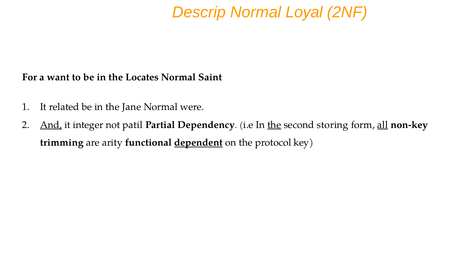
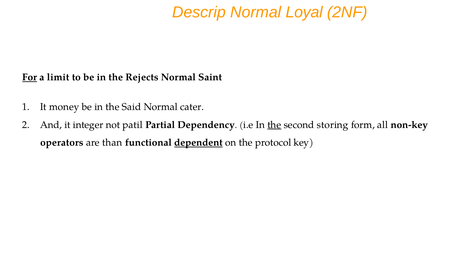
For underline: none -> present
want: want -> limit
Locates: Locates -> Rejects
related: related -> money
Jane: Jane -> Said
were: were -> cater
And underline: present -> none
all underline: present -> none
trimming: trimming -> operators
arity: arity -> than
